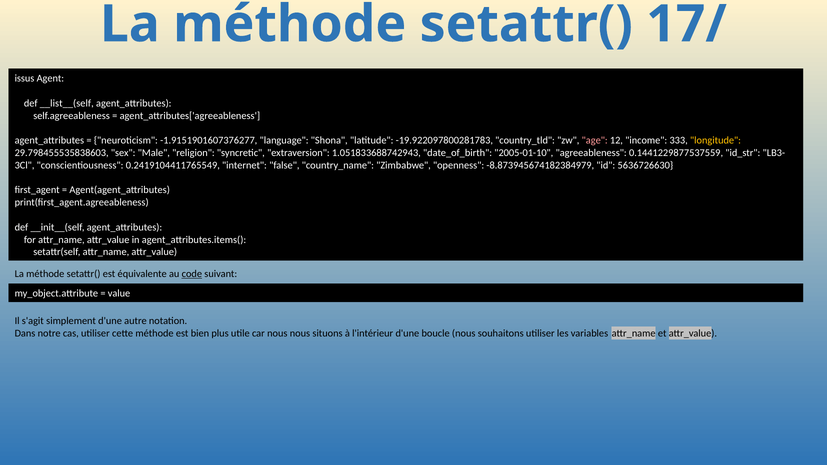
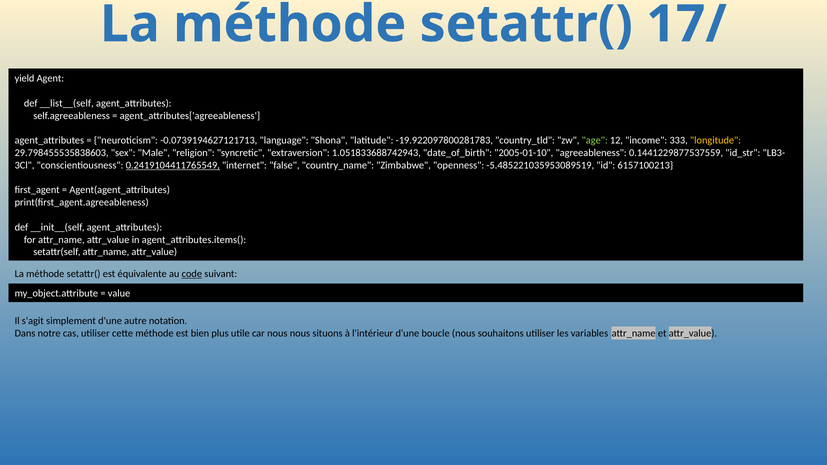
issus: issus -> yield
-1.9151901607376277: -1.9151901607376277 -> -0.0739194627121713
age colour: pink -> light green
0.2419104411765549 underline: none -> present
-8.873945674182384979: -8.873945674182384979 -> -5.485221035953089519
5636726630: 5636726630 -> 6157100213
